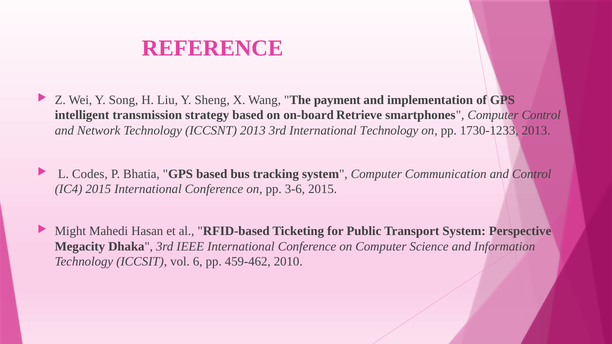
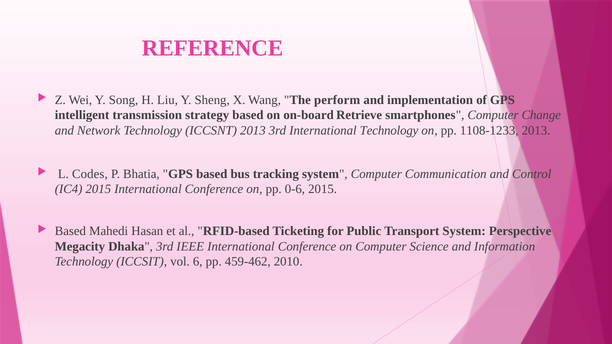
payment: payment -> perform
Computer Control: Control -> Change
1730-1233: 1730-1233 -> 1108-1233
3-6: 3-6 -> 0-6
Might at (70, 231): Might -> Based
